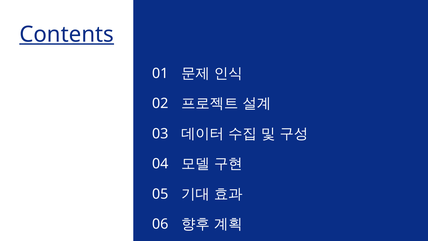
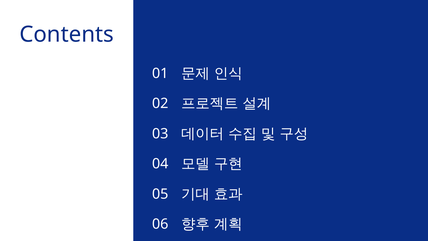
Contents underline: present -> none
